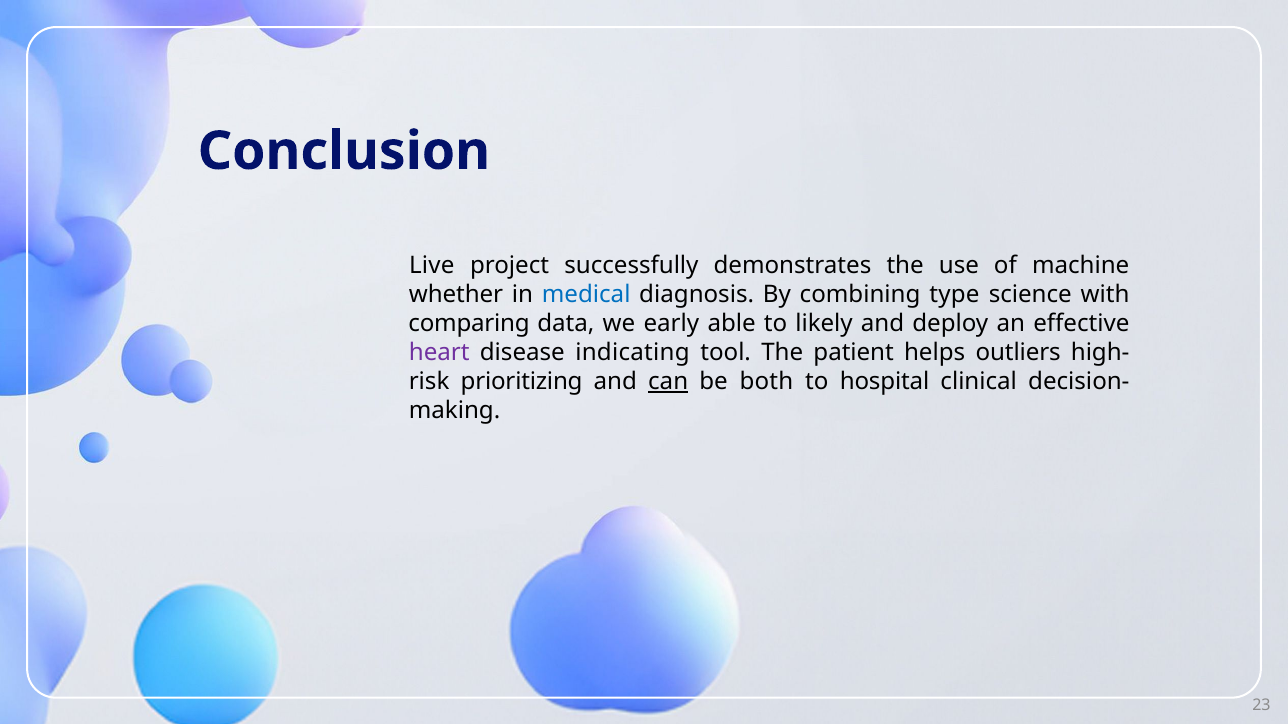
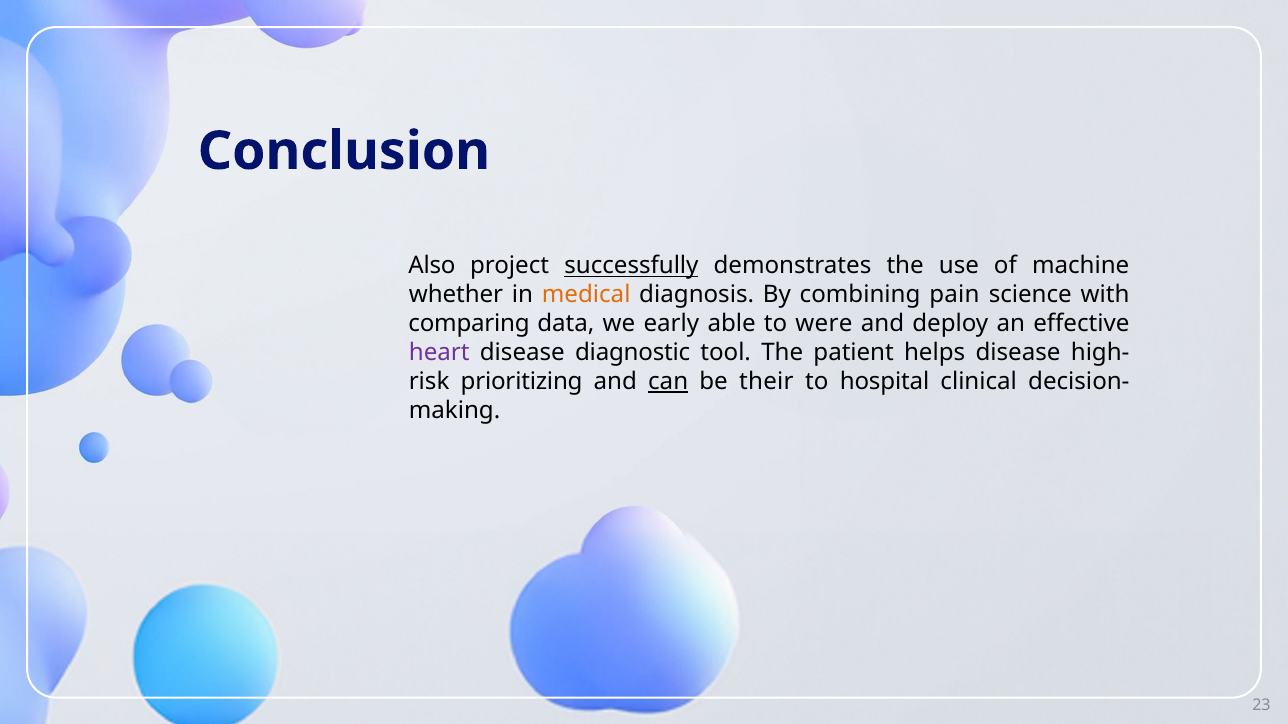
Live: Live -> Also
successfully underline: none -> present
medical colour: blue -> orange
type: type -> pain
likely: likely -> were
indicating: indicating -> diagnostic
helps outliers: outliers -> disease
both: both -> their
